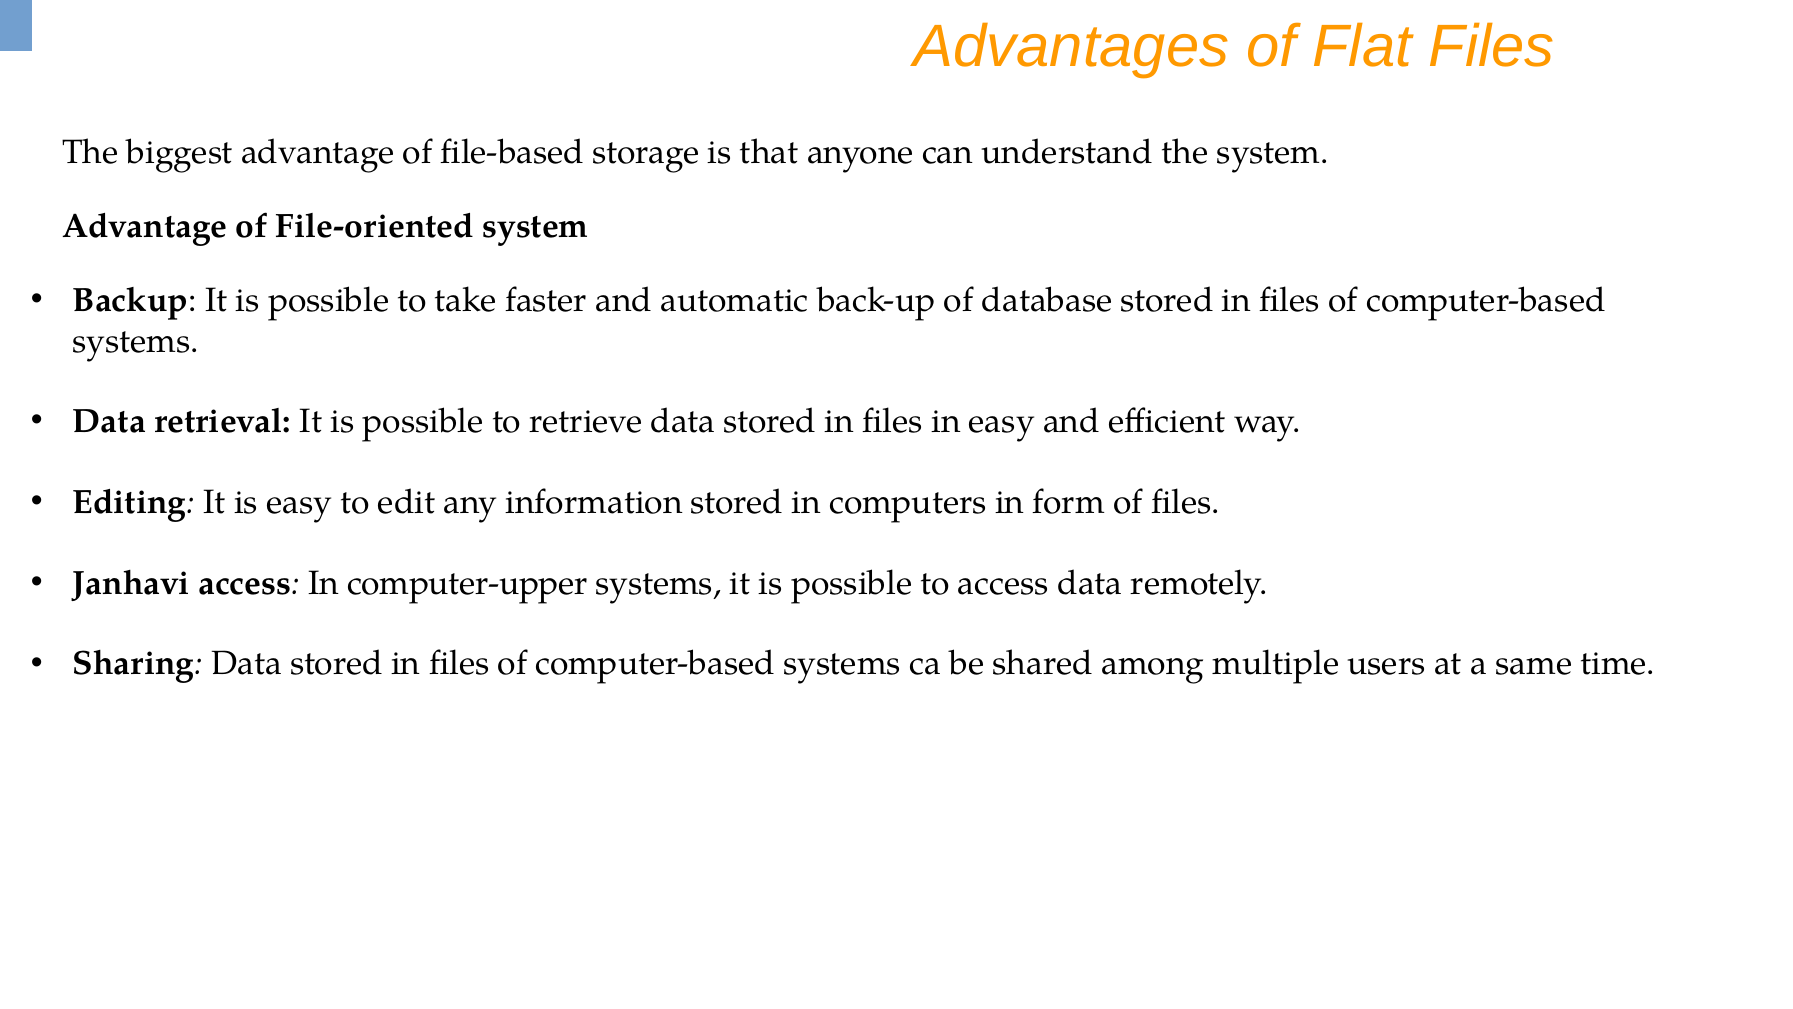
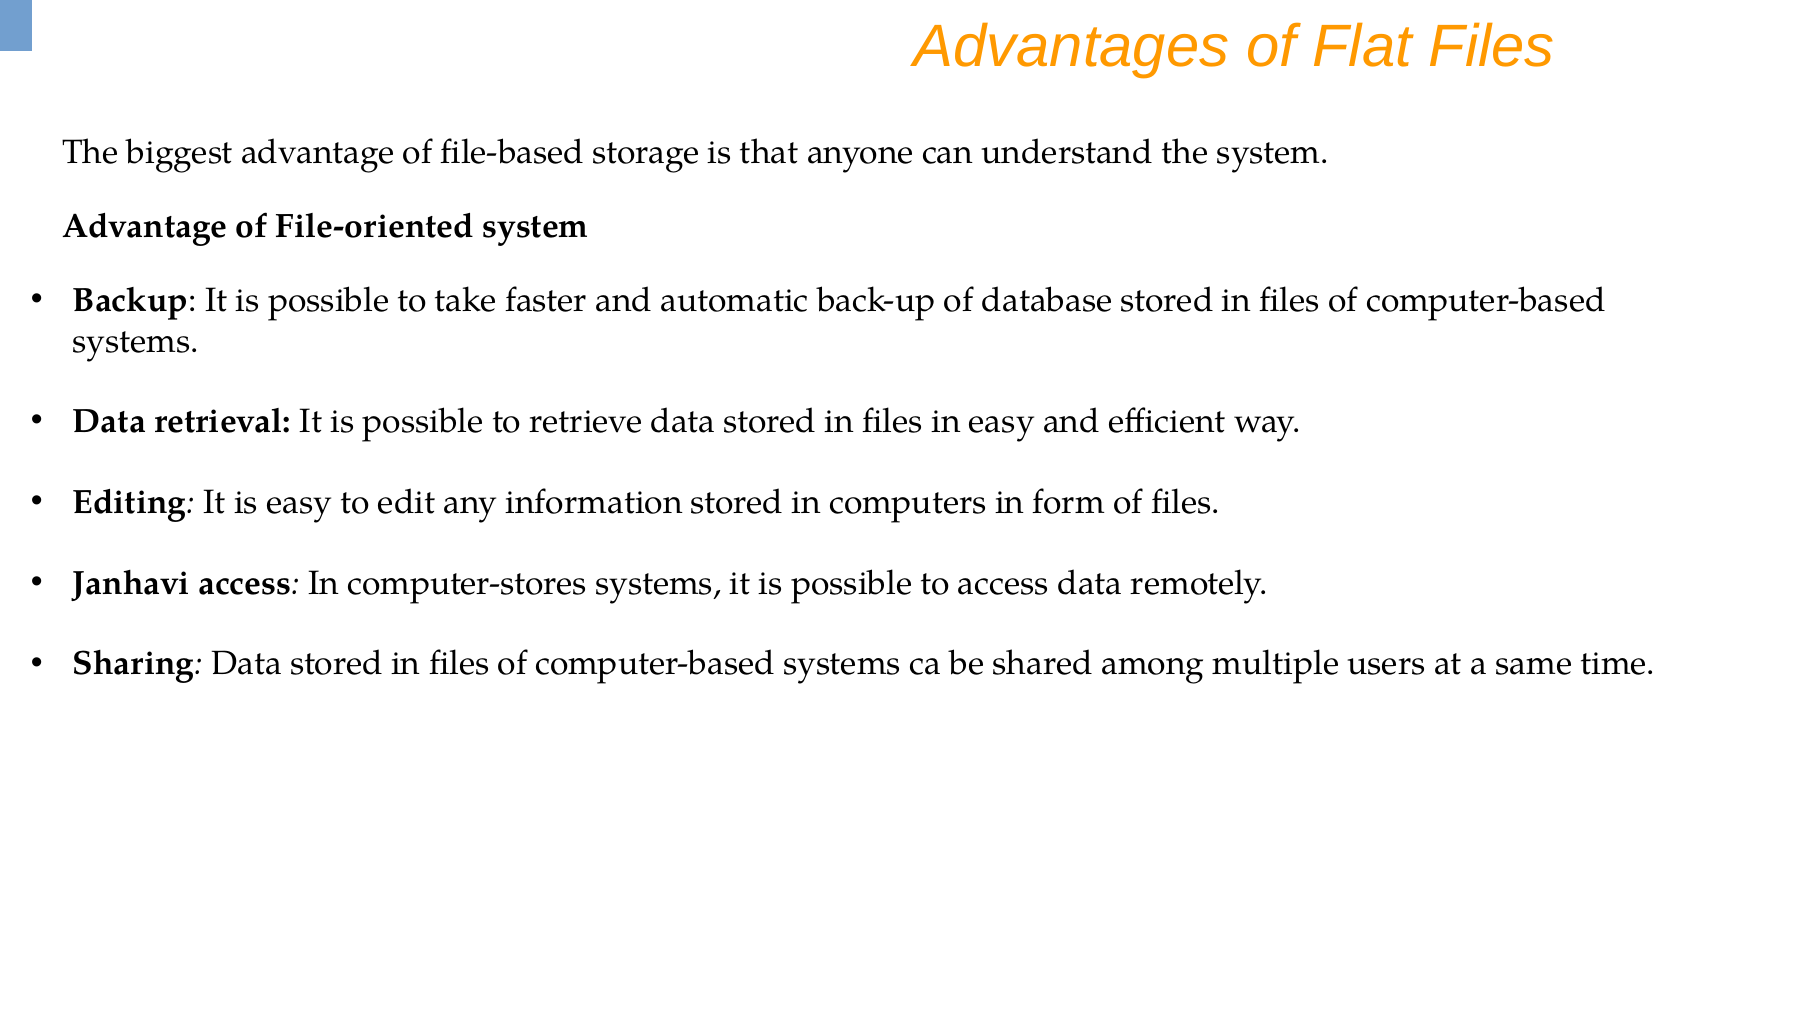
computer-upper: computer-upper -> computer-stores
